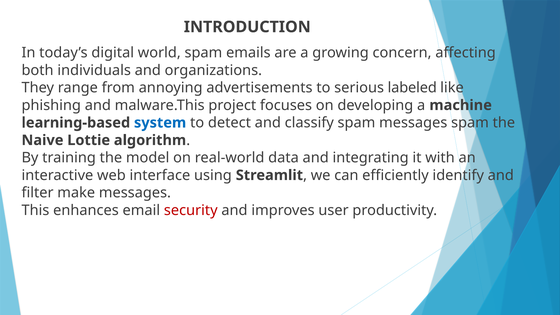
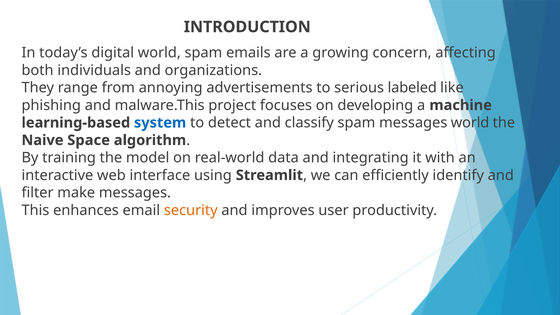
messages spam: spam -> world
Lottie: Lottie -> Space
security colour: red -> orange
